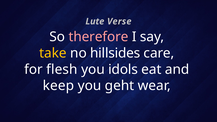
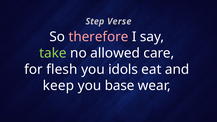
Lute: Lute -> Step
take colour: yellow -> light green
hillsides: hillsides -> allowed
geht: geht -> base
